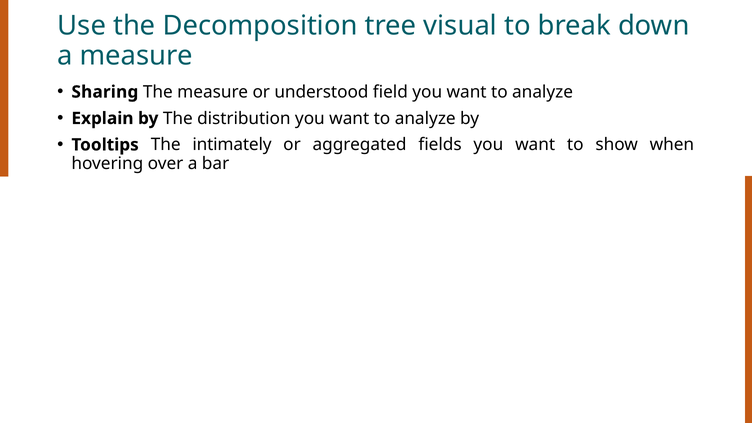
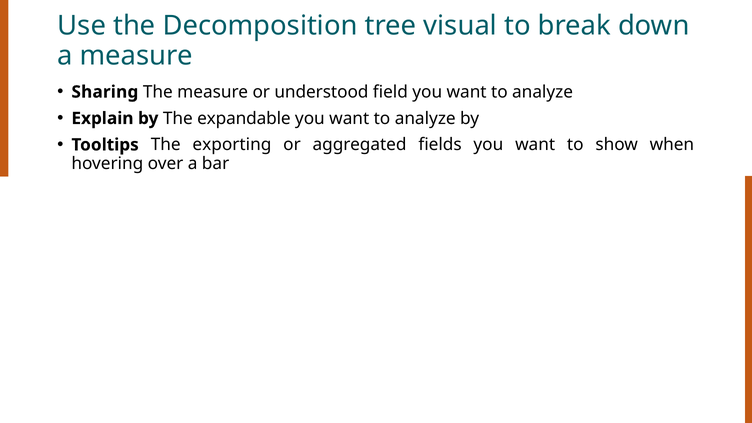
distribution: distribution -> expandable
intimately: intimately -> exporting
